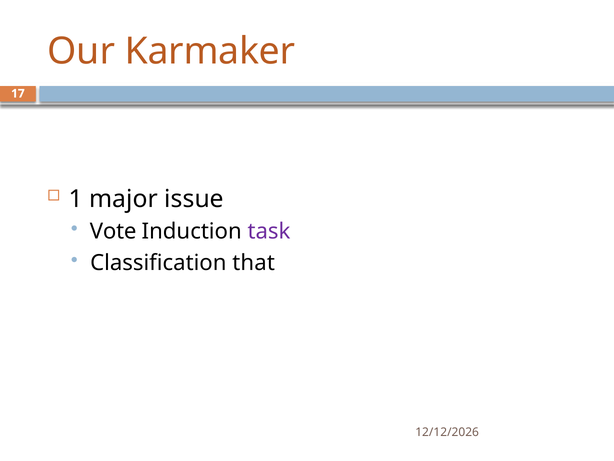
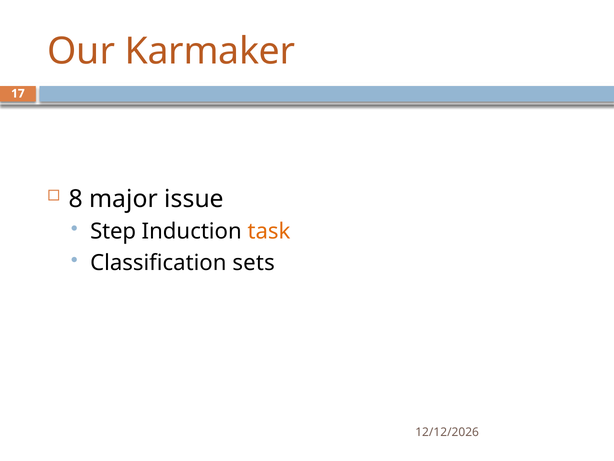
1: 1 -> 8
Vote: Vote -> Step
task colour: purple -> orange
that: that -> sets
